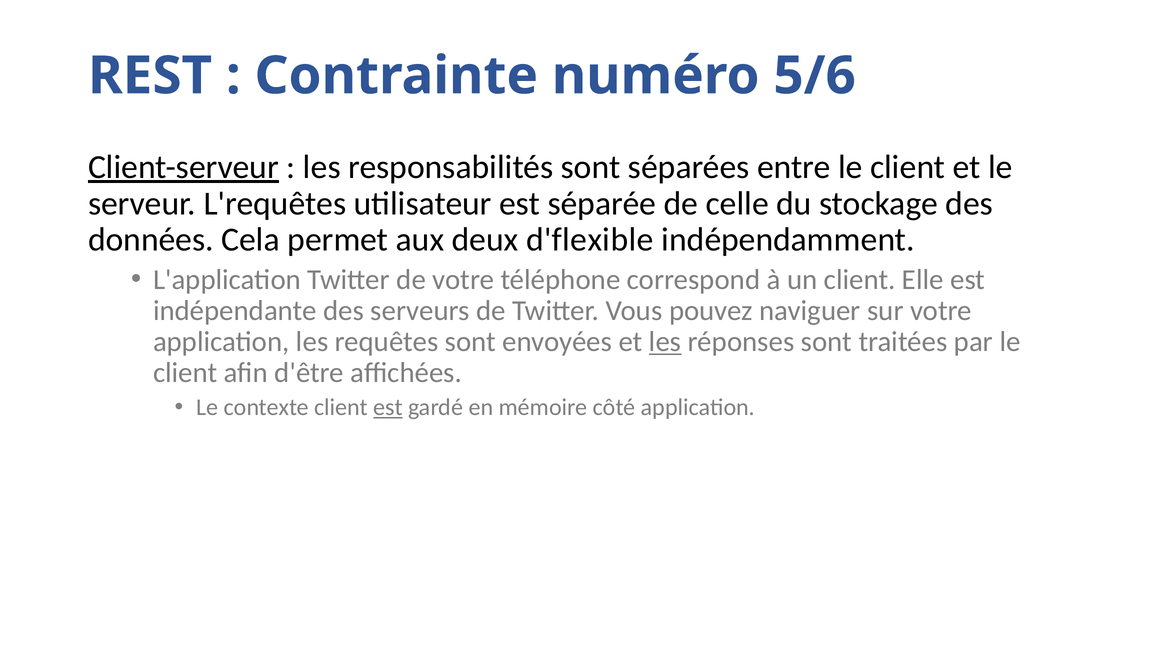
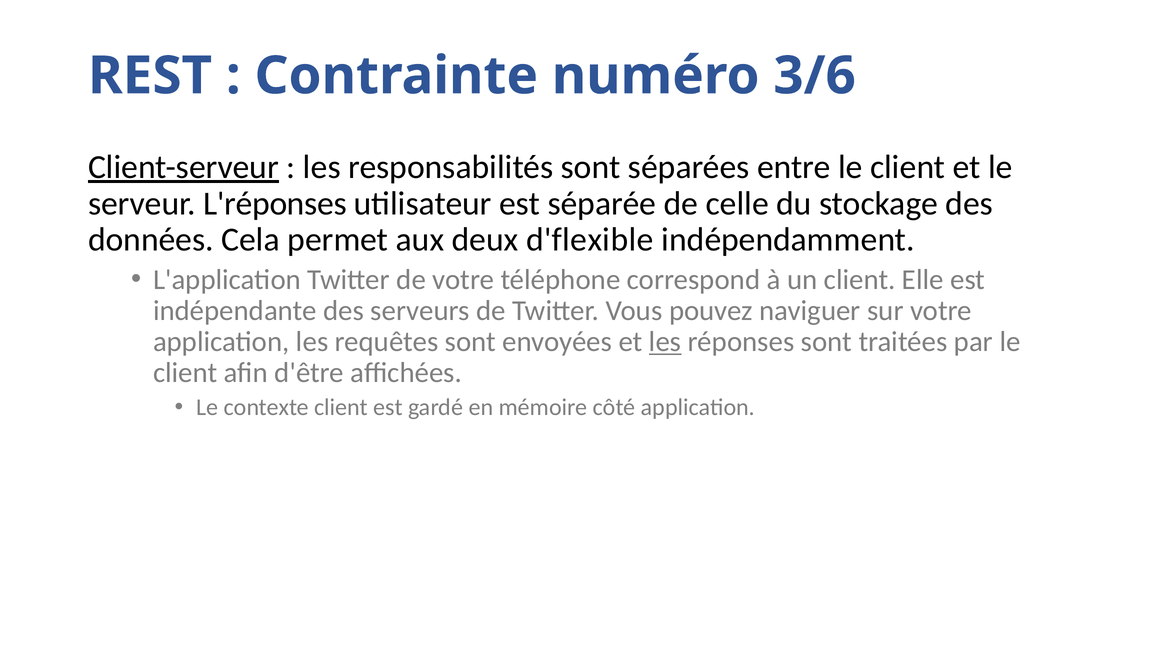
5/6: 5/6 -> 3/6
L'requêtes: L'requêtes -> L'réponses
est at (388, 408) underline: present -> none
